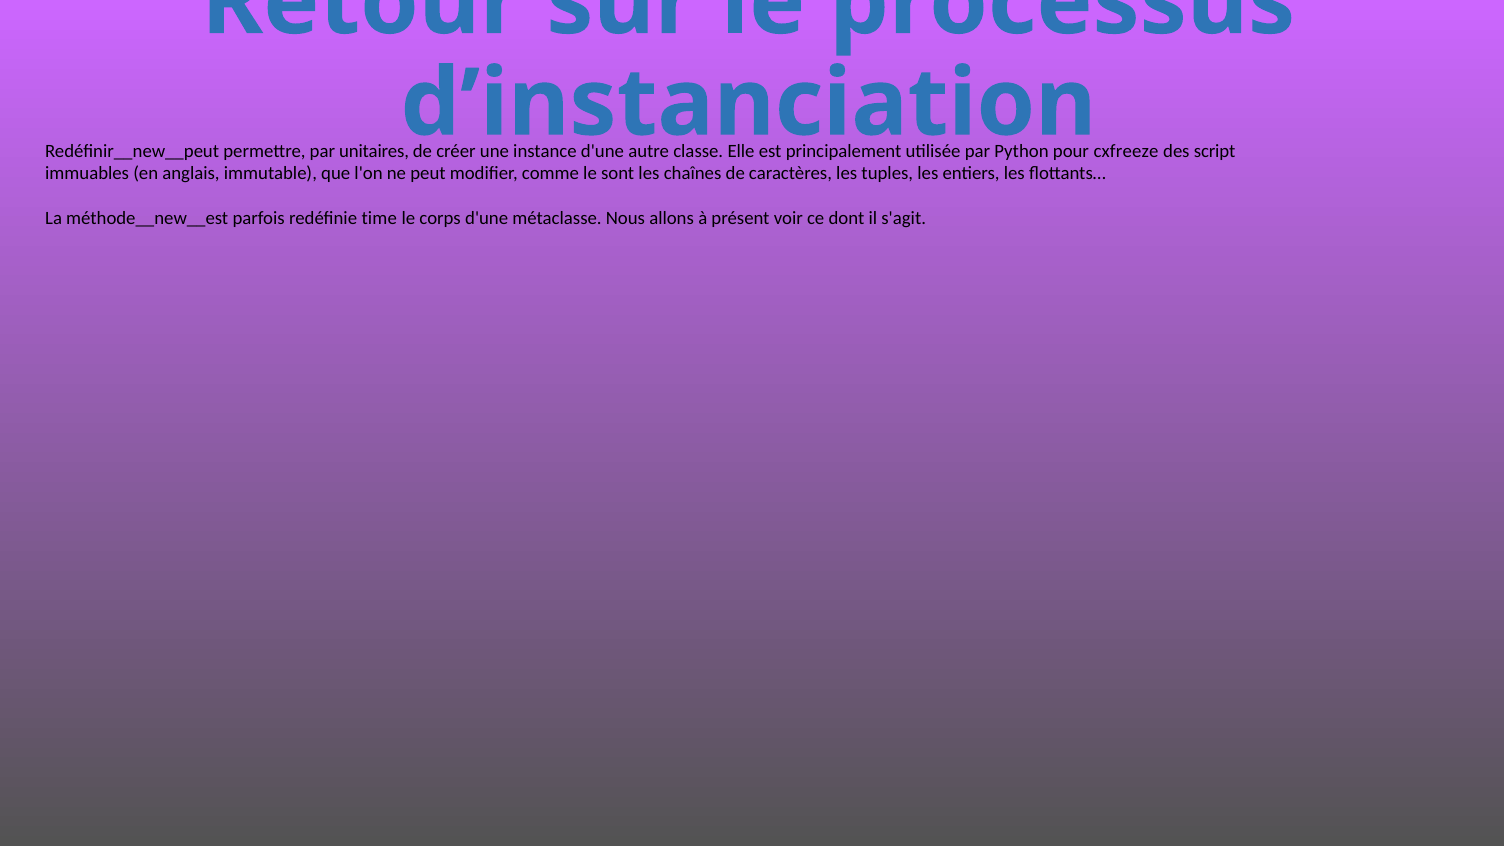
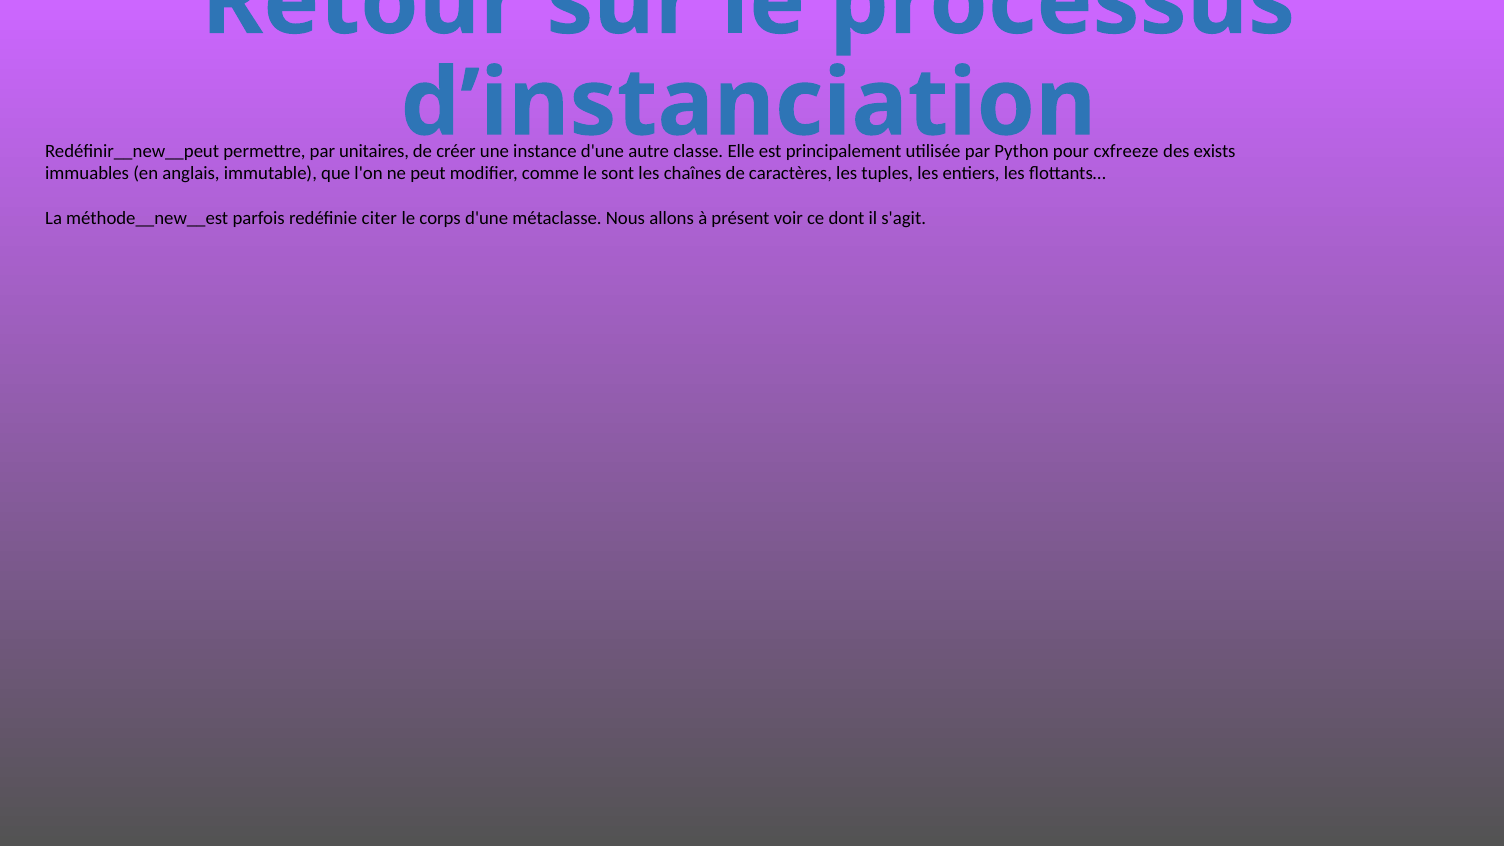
script: script -> exists
time: time -> citer
